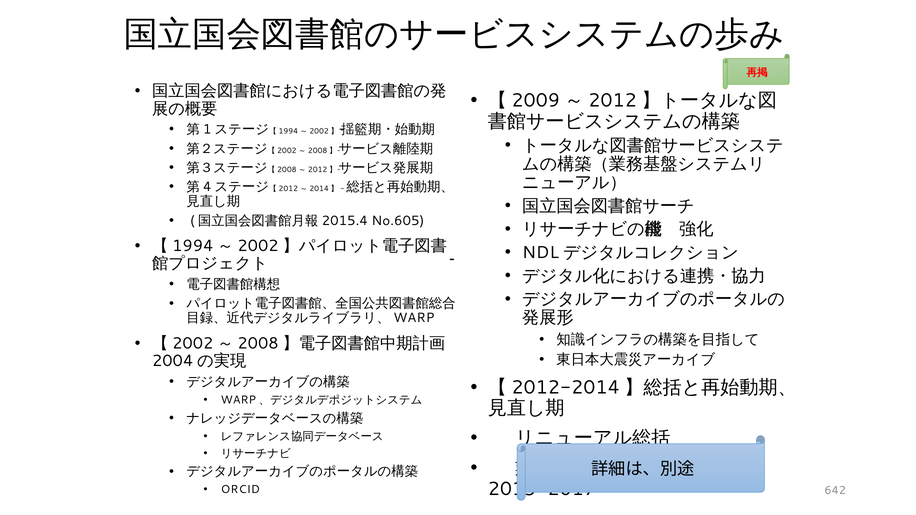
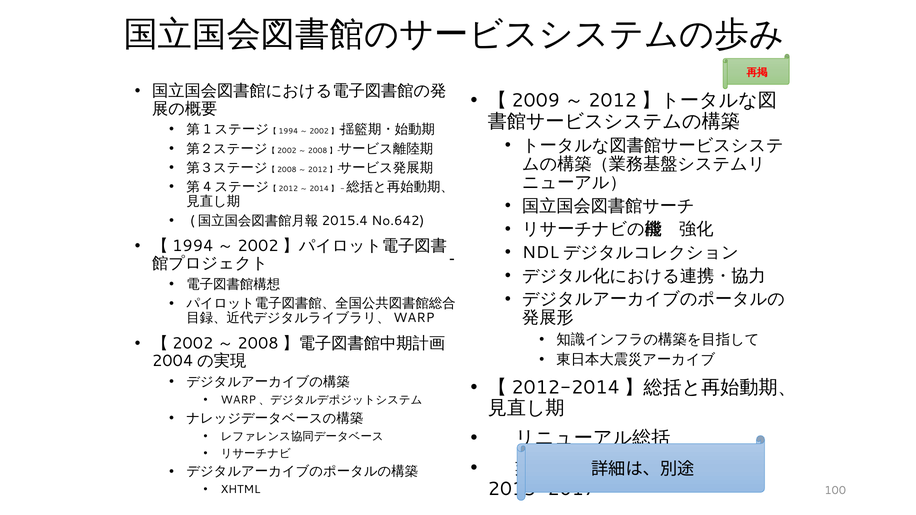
No.605: No.605 -> No.642
642: 642 -> 100
ORCID: ORCID -> XHTML
